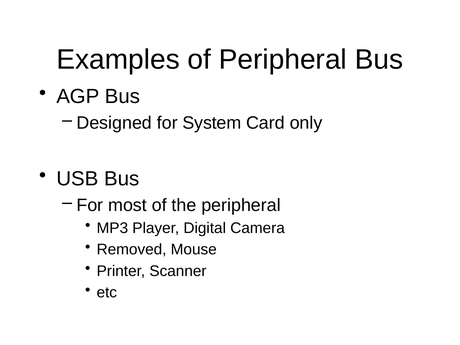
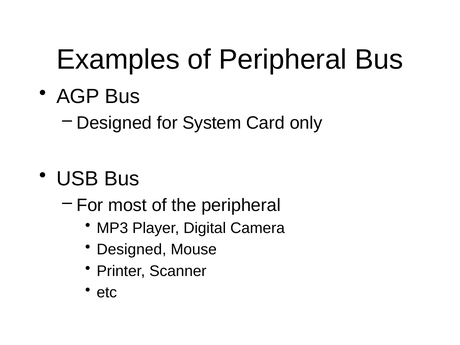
Removed at (132, 250): Removed -> Designed
